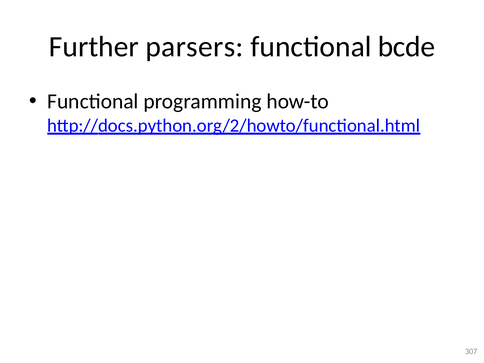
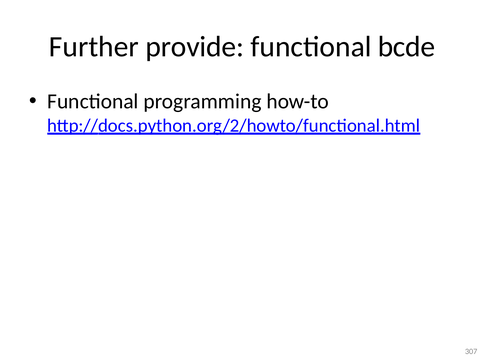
parsers: parsers -> provide
